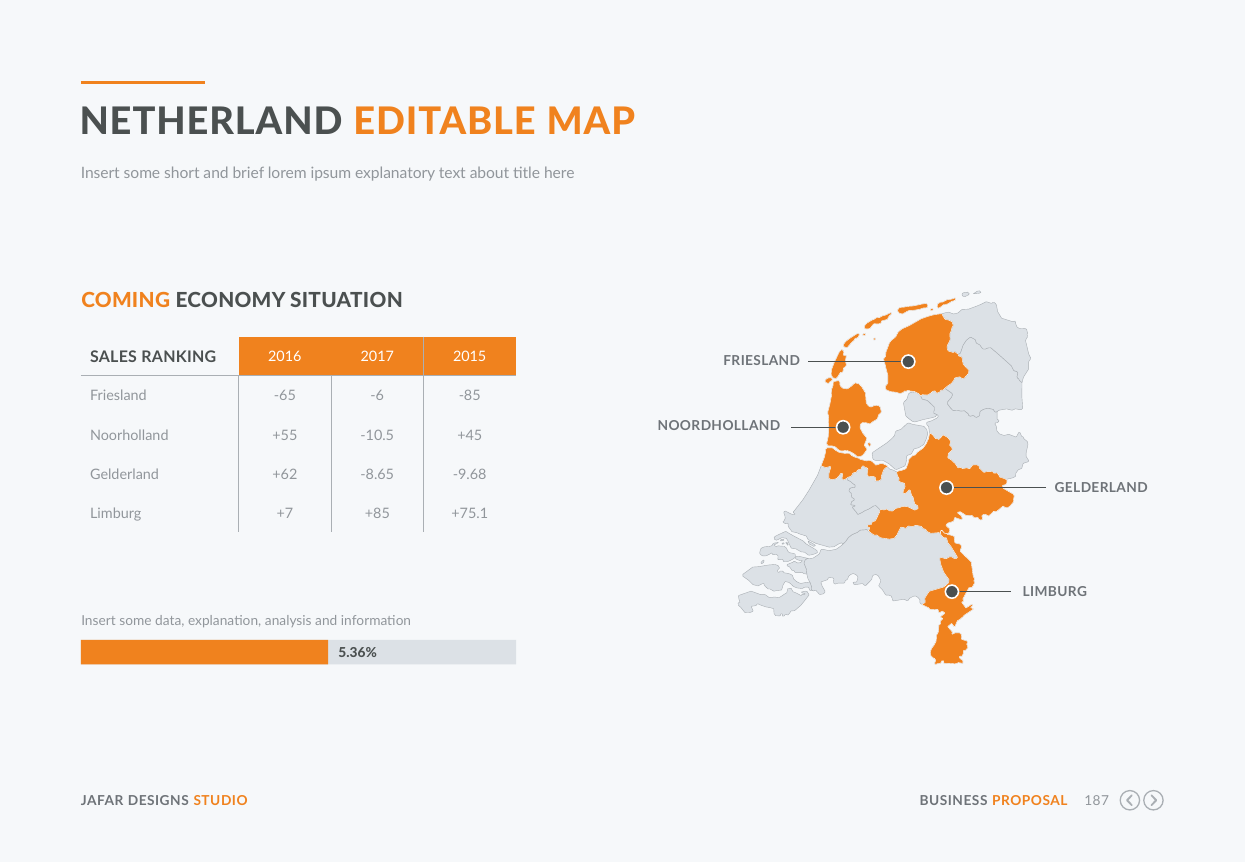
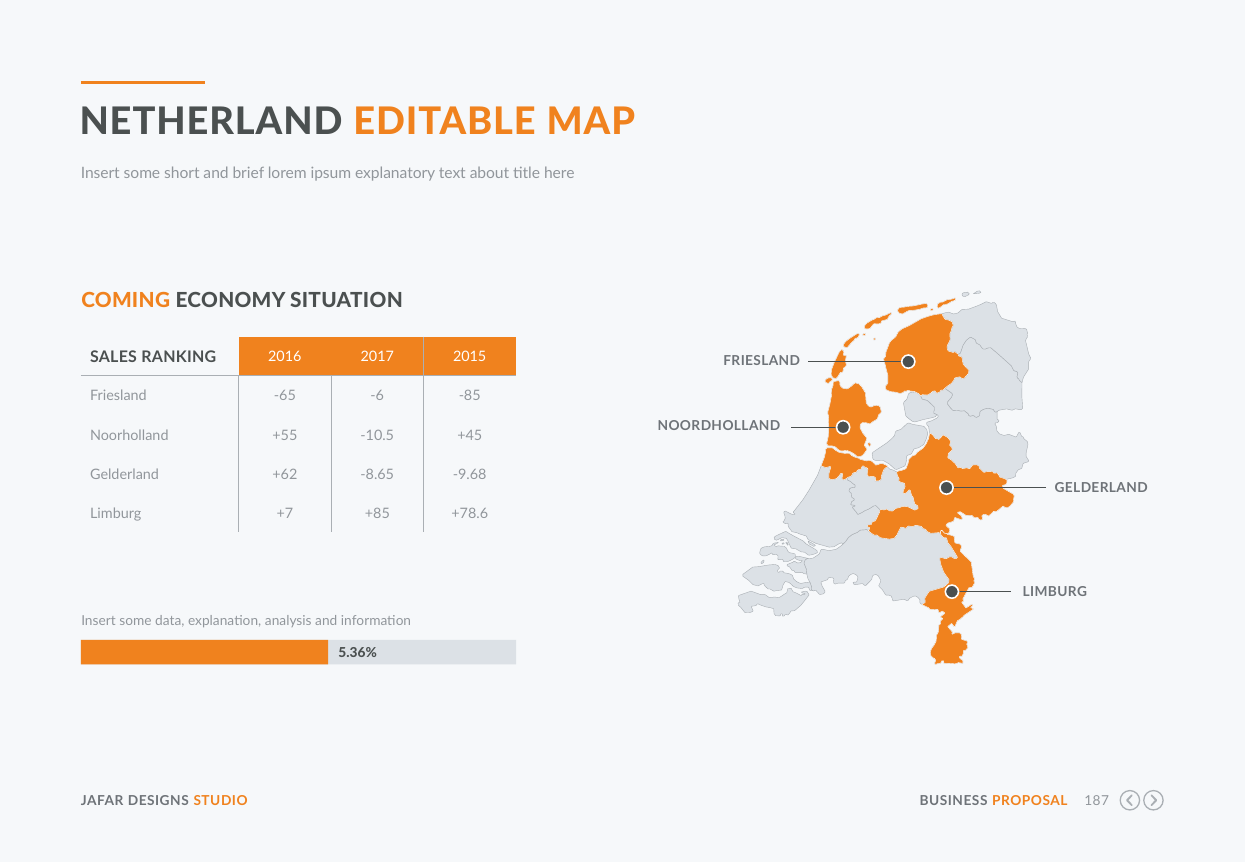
+75.1: +75.1 -> +78.6
